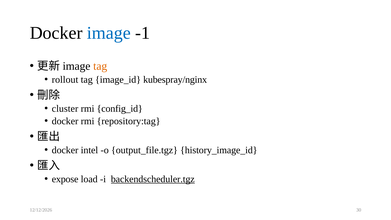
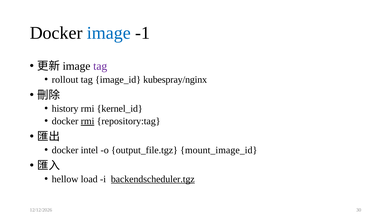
tag at (100, 66) colour: orange -> purple
cluster: cluster -> history
config_id: config_id -> kernel_id
rmi at (88, 121) underline: none -> present
history_image_id: history_image_id -> mount_image_id
expose: expose -> hellow
